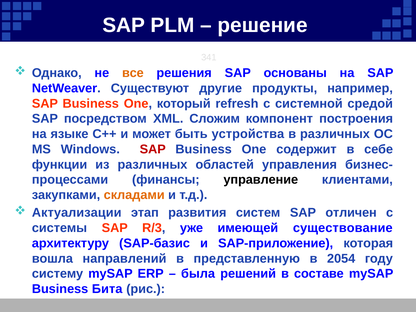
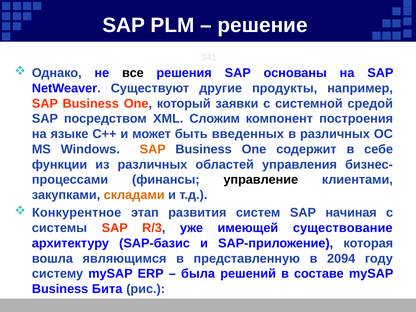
все colour: orange -> black
refresh: refresh -> заявки
устройства: устройства -> введенных
SAP at (153, 149) colour: red -> orange
Актуализации: Актуализации -> Конкурентное
отличен: отличен -> начиная
направлений: направлений -> являющимся
2054: 2054 -> 2094
